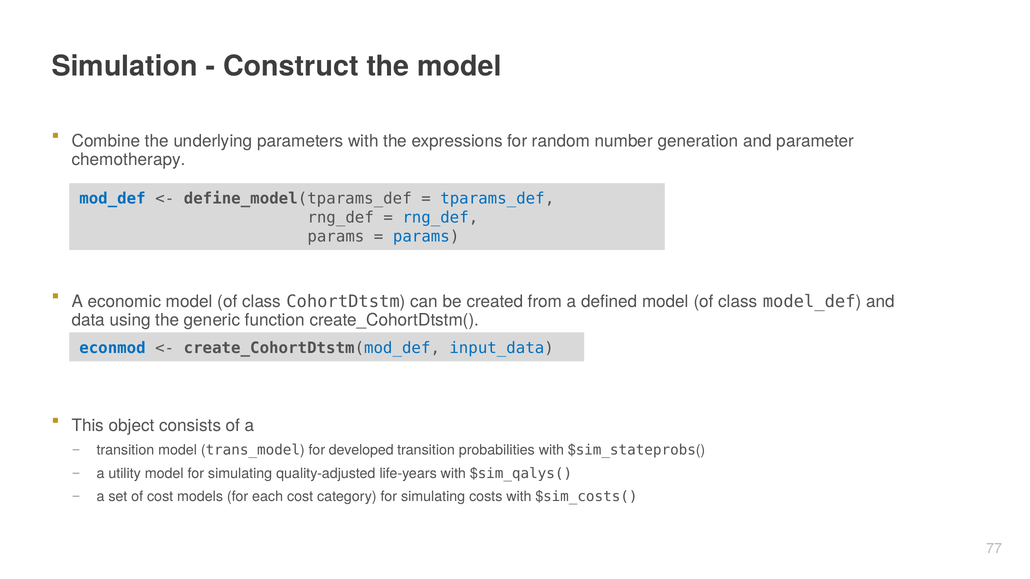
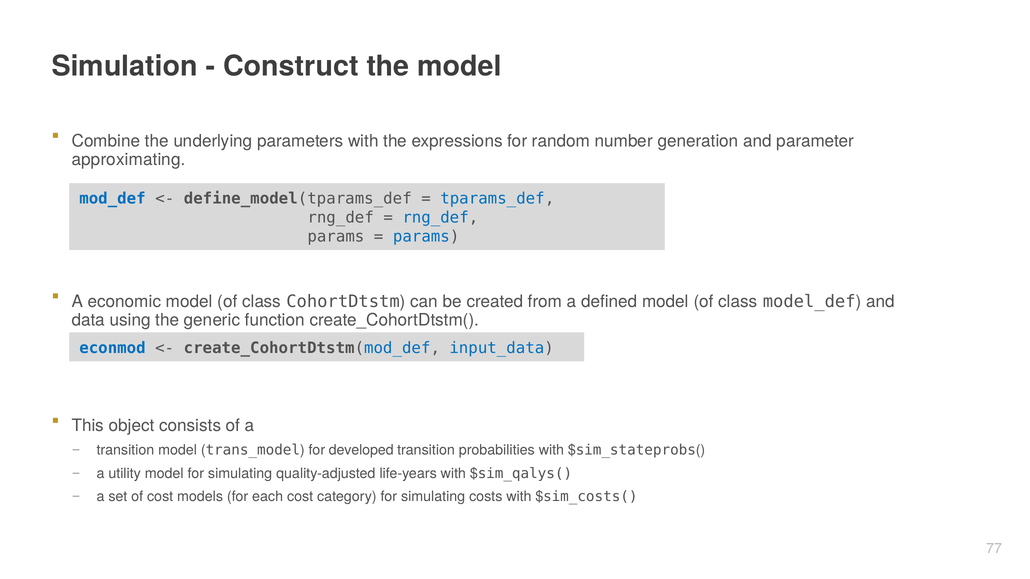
chemotherapy: chemotherapy -> approximating
